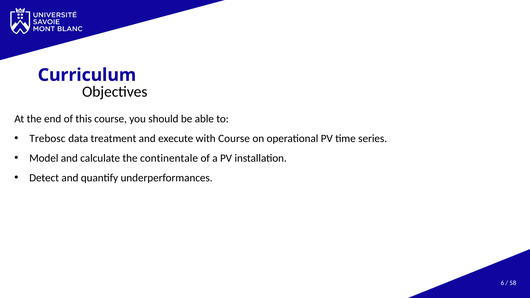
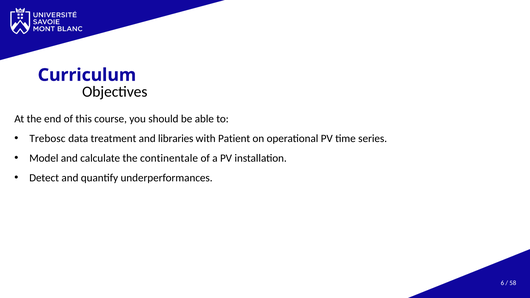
execute: execute -> libraries
with Course: Course -> Patient
